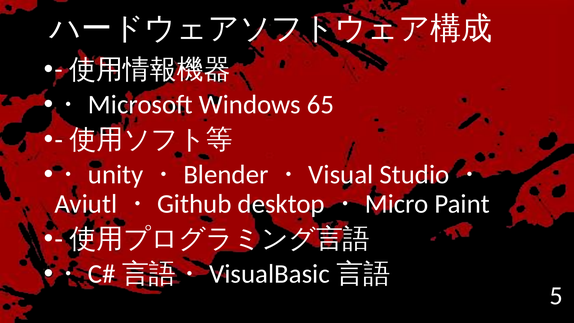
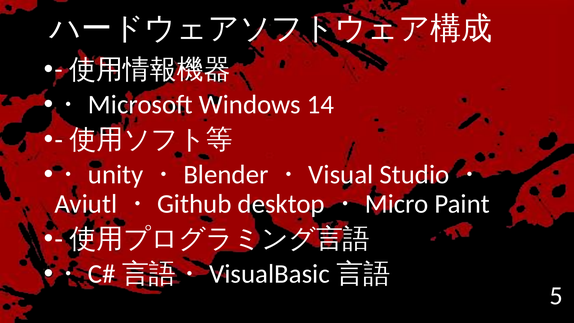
65: 65 -> 14
